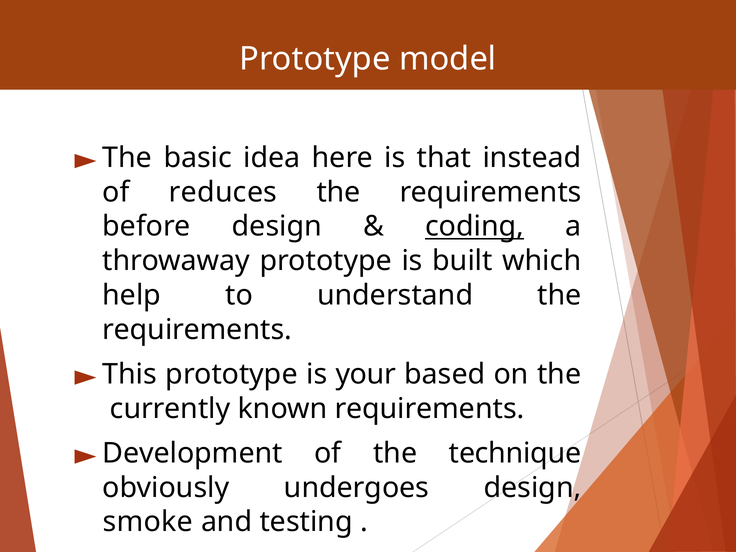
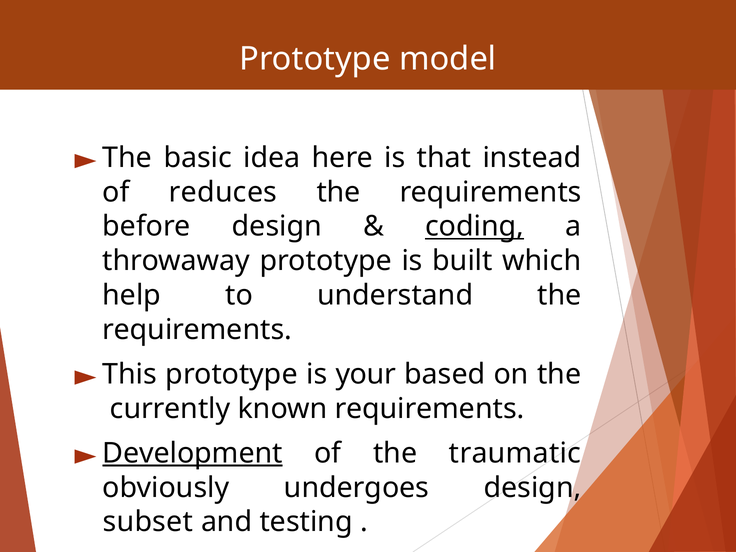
Development underline: none -> present
technique: technique -> traumatic
smoke: smoke -> subset
